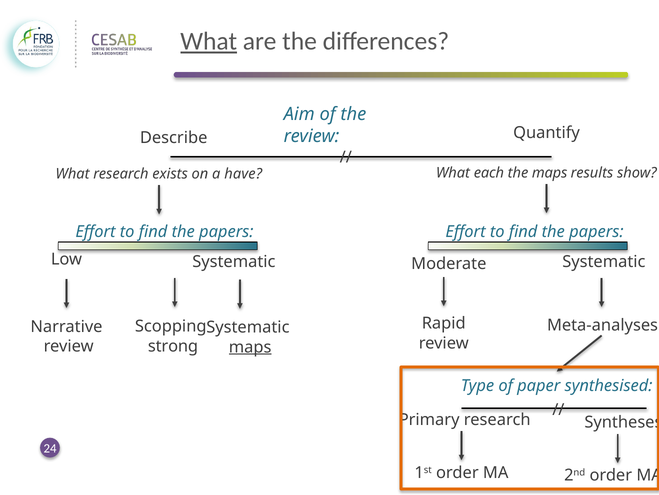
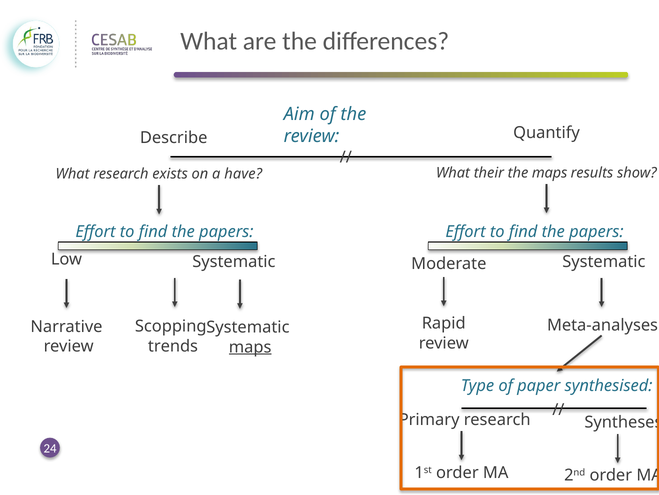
What at (209, 41) underline: present -> none
each: each -> their
strong: strong -> trends
